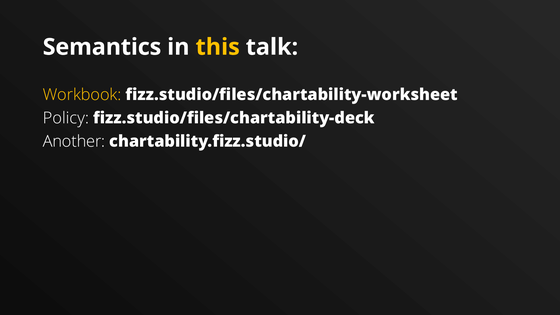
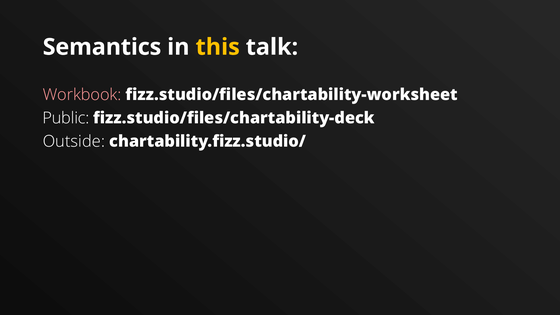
Workbook colour: yellow -> pink
Policy: Policy -> Public
Another: Another -> Outside
